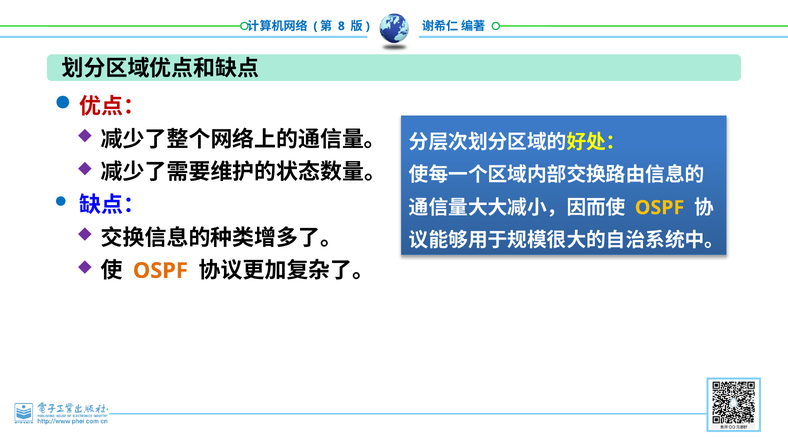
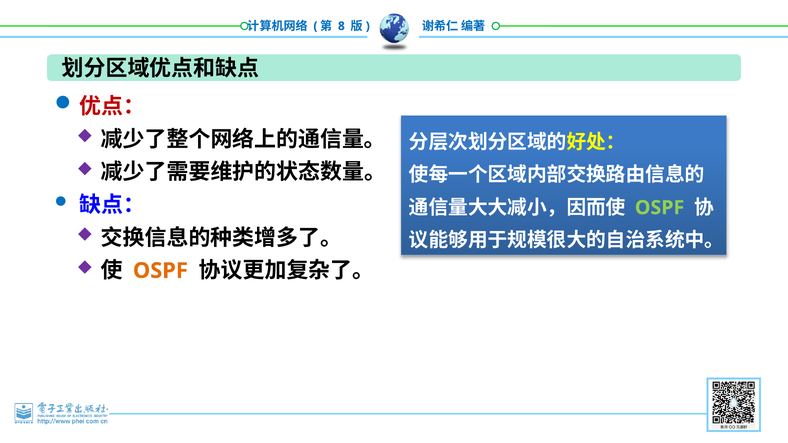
OSPF at (660, 208) colour: yellow -> light green
